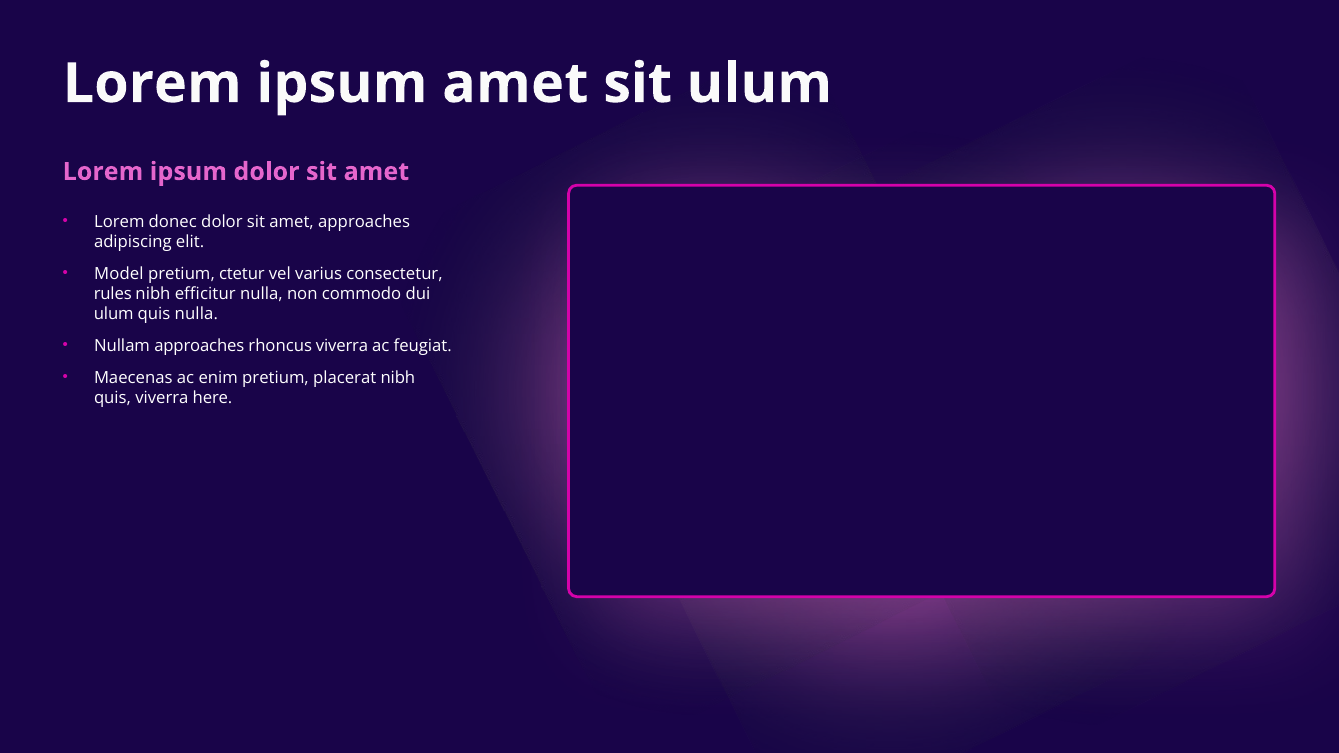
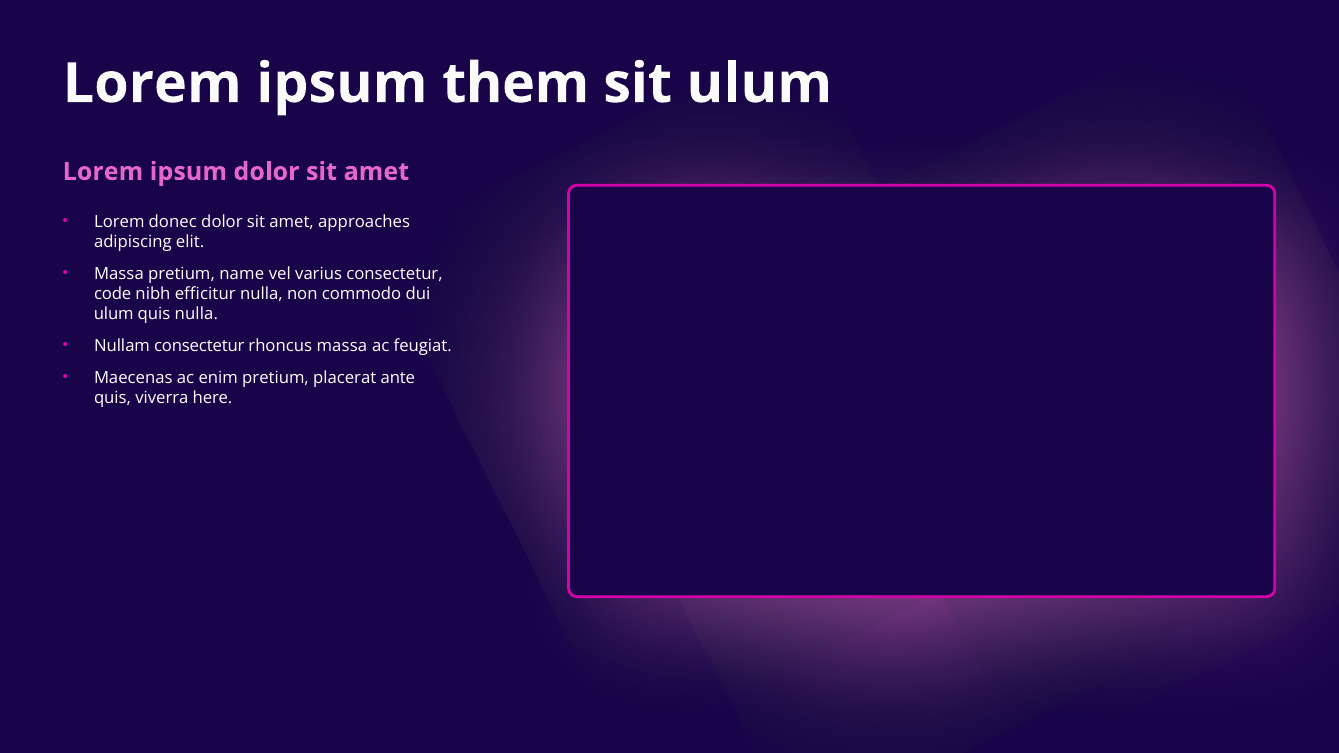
ipsum amet: amet -> them
Model at (119, 274): Model -> Massa
ctetur: ctetur -> name
rules: rules -> code
Nullam approaches: approaches -> consectetur
rhoncus viverra: viverra -> massa
placerat nibh: nibh -> ante
